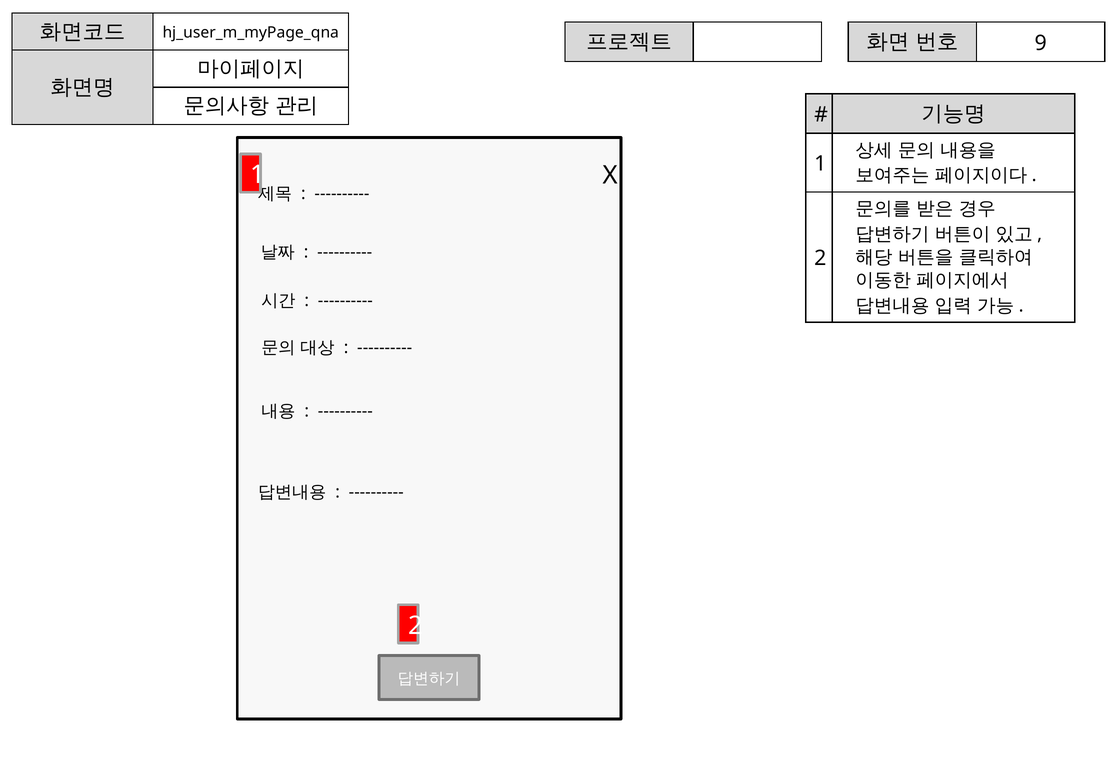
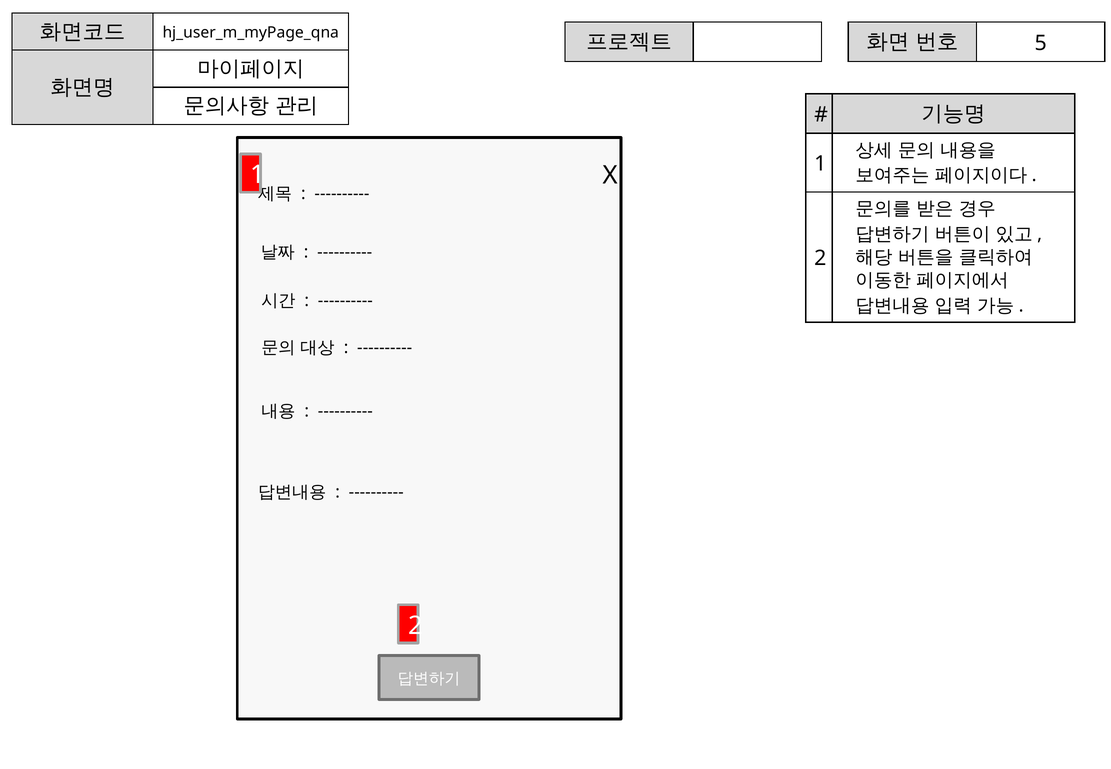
9: 9 -> 5
